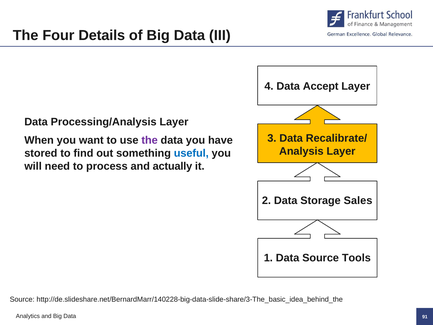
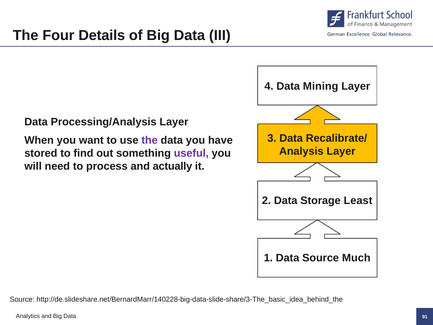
Accept: Accept -> Mining
useful colour: blue -> purple
Sales: Sales -> Least
Tools: Tools -> Much
